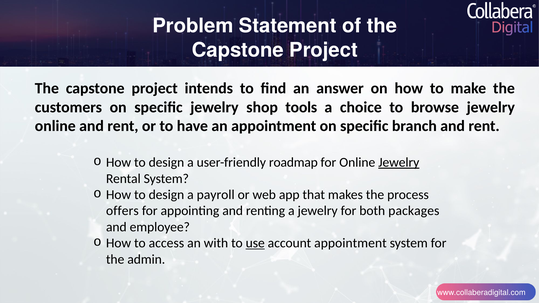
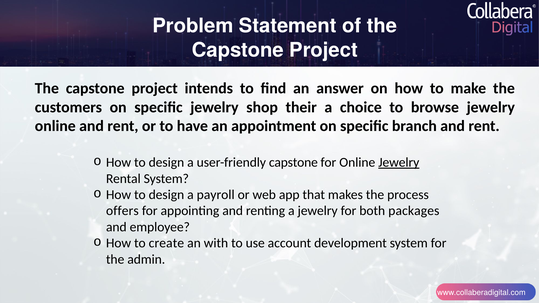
tools: tools -> their
user-friendly roadmap: roadmap -> capstone
access: access -> create
use underline: present -> none
account appointment: appointment -> development
